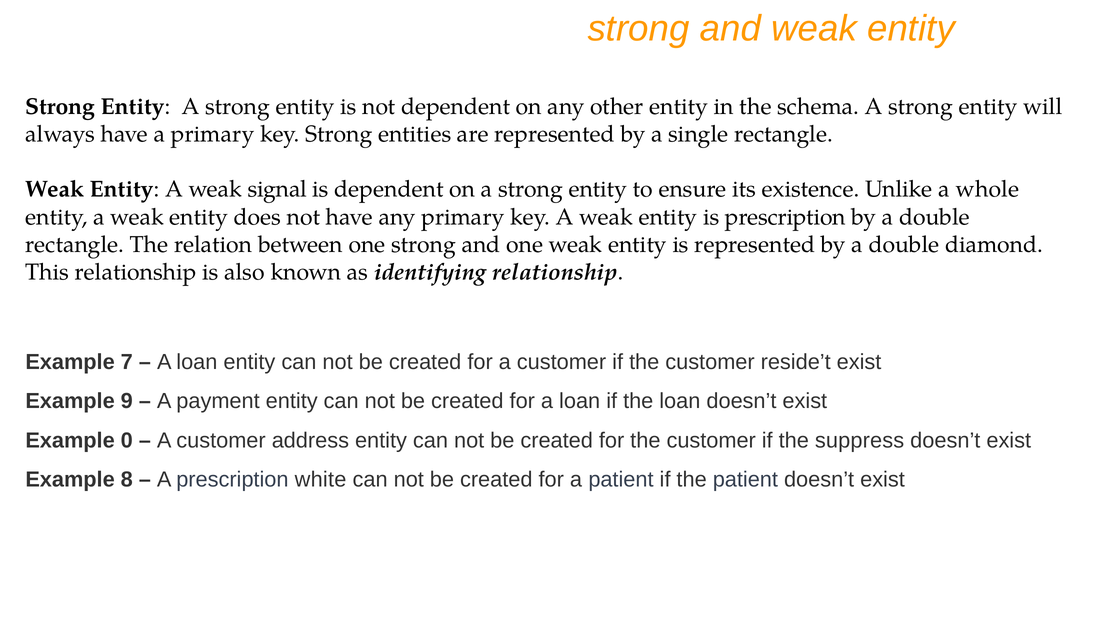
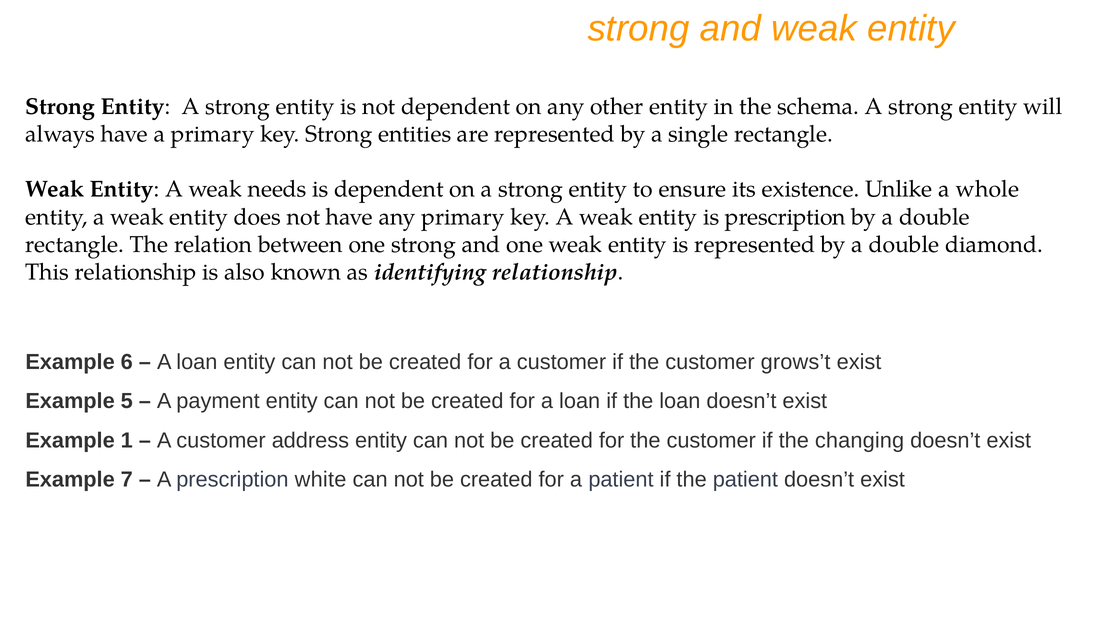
signal: signal -> needs
7: 7 -> 6
reside’t: reside’t -> grows’t
9: 9 -> 5
0: 0 -> 1
suppress: suppress -> changing
8: 8 -> 7
